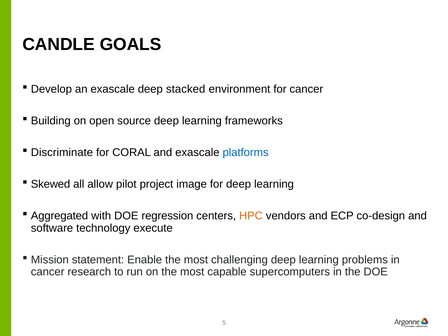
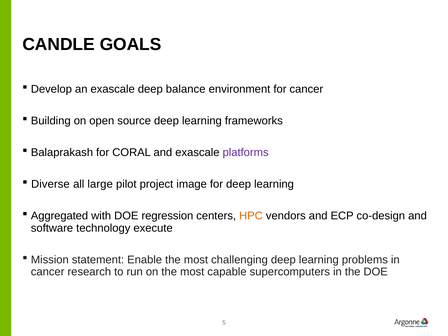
stacked: stacked -> balance
Discriminate: Discriminate -> Balaprakash
platforms colour: blue -> purple
Skewed: Skewed -> Diverse
allow: allow -> large
